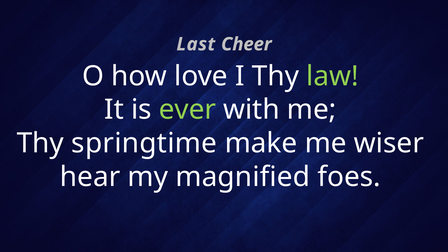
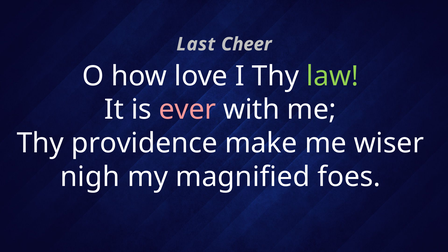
ever colour: light green -> pink
springtime: springtime -> providence
hear: hear -> nigh
